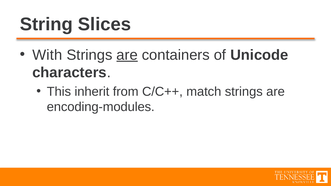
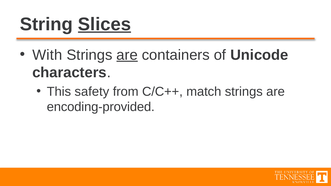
Slices underline: none -> present
inherit: inherit -> safety
encoding-modules: encoding-modules -> encoding-provided
